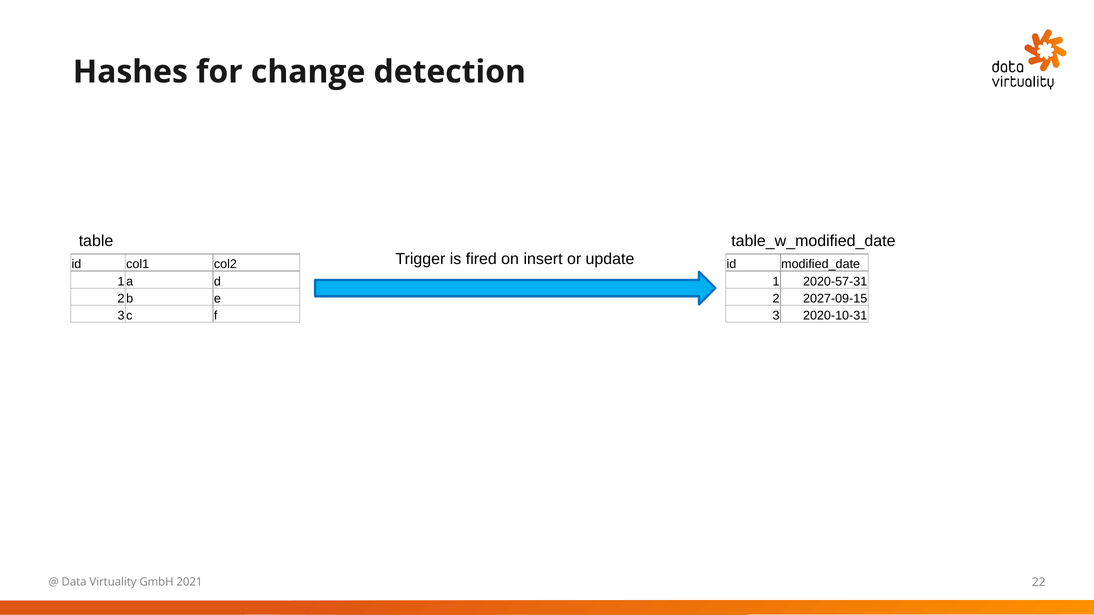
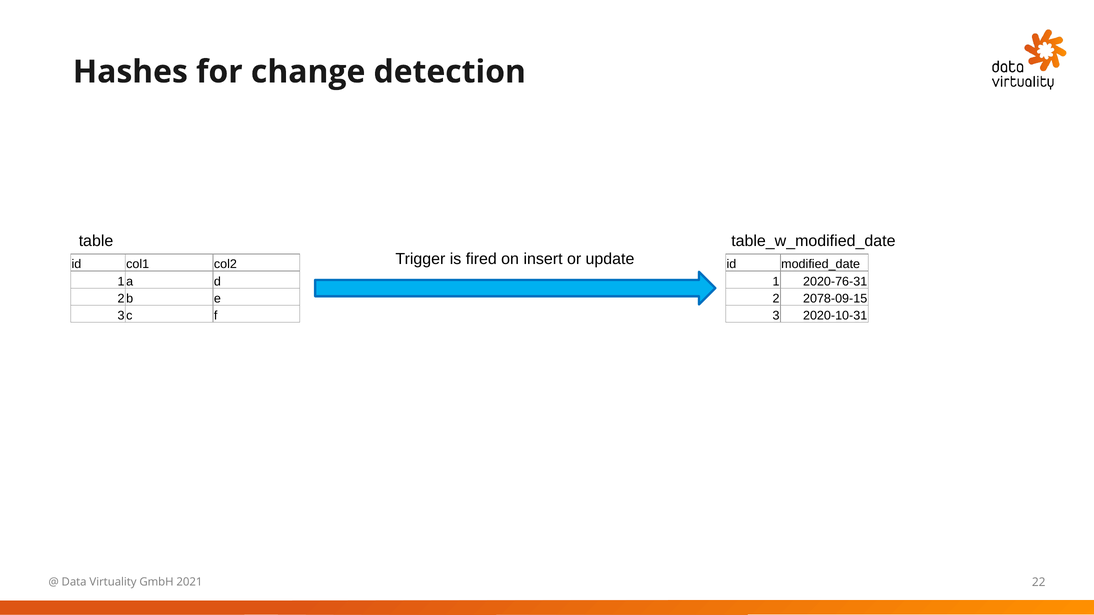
2020-57-31: 2020-57-31 -> 2020-76-31
2027-09-15: 2027-09-15 -> 2078-09-15
